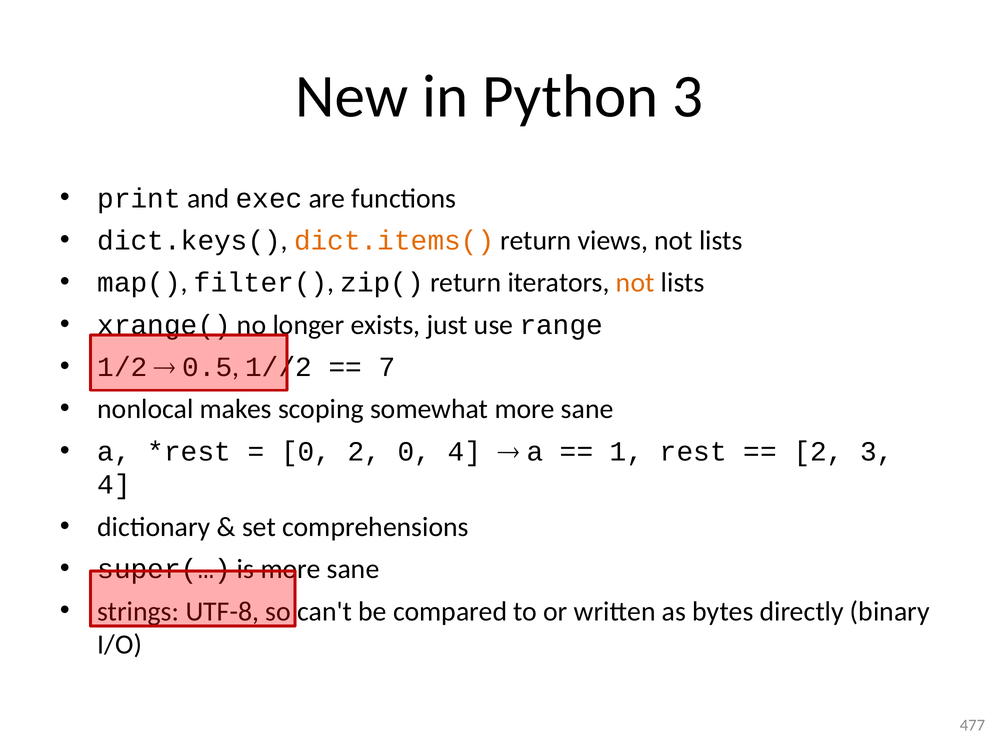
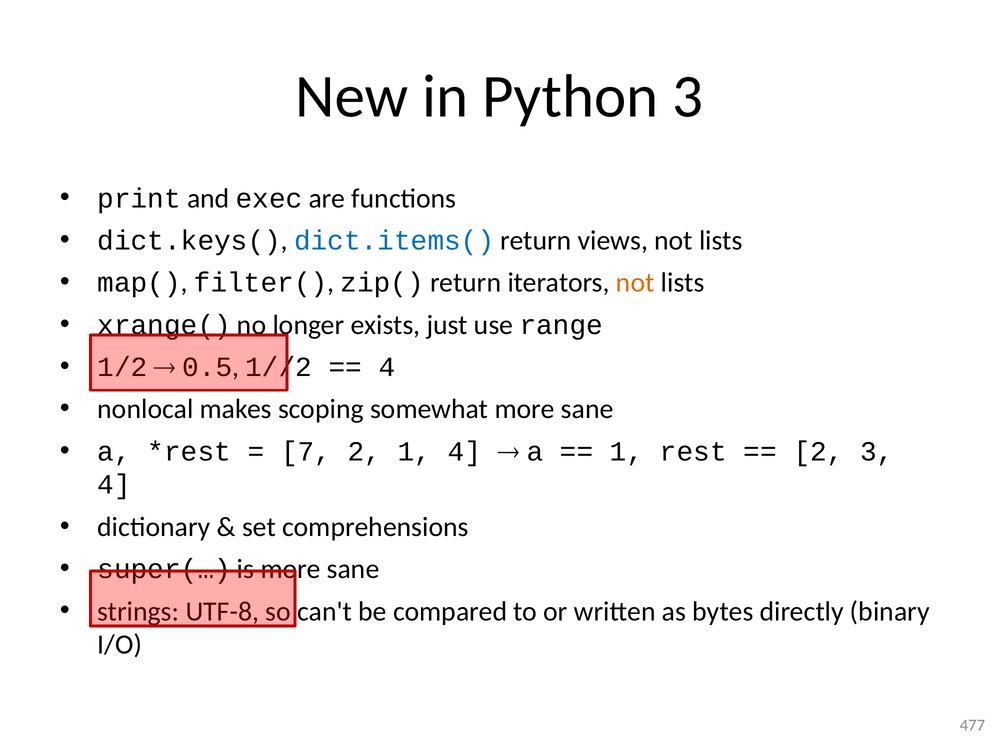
dict.items( colour: orange -> blue
7 at (387, 367): 7 -> 4
0 at (306, 452): 0 -> 7
2 0: 0 -> 1
